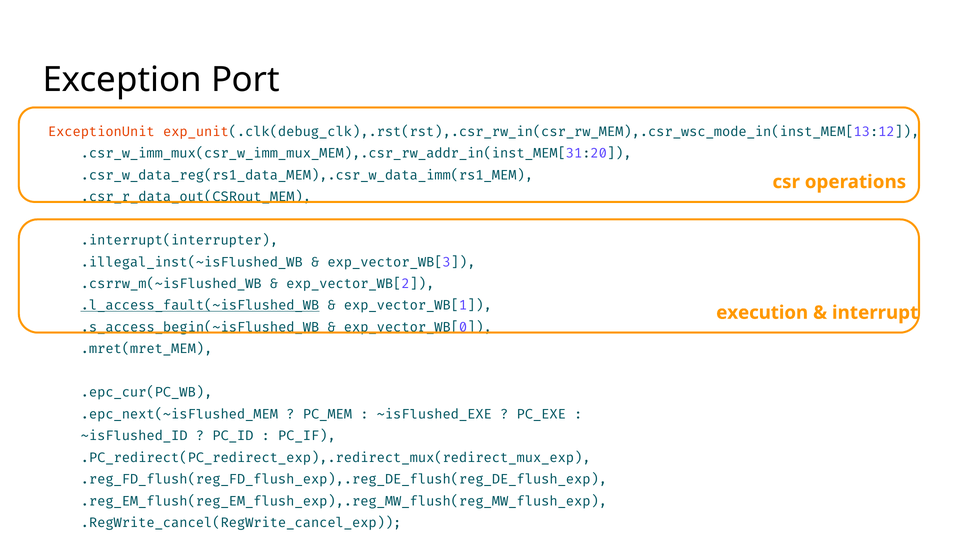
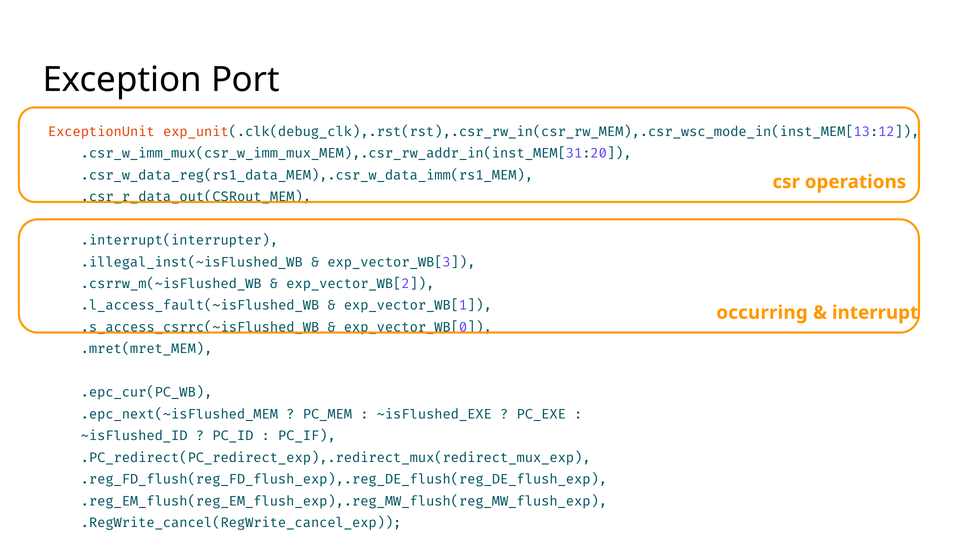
.l_access_fault(~isFlushed_WB underline: present -> none
execution: execution -> occurring
.s_access_begin(~isFlushed_WB: .s_access_begin(~isFlushed_WB -> .s_access_csrrc(~isFlushed_WB
